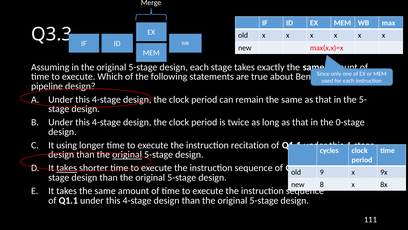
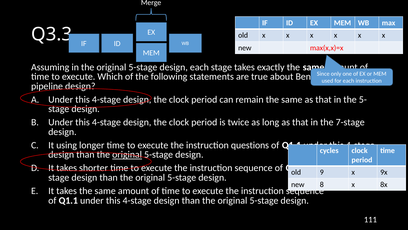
0-stage: 0-stage -> 7-stage
recitation: recitation -> questions
takes at (67, 168) underline: present -> none
